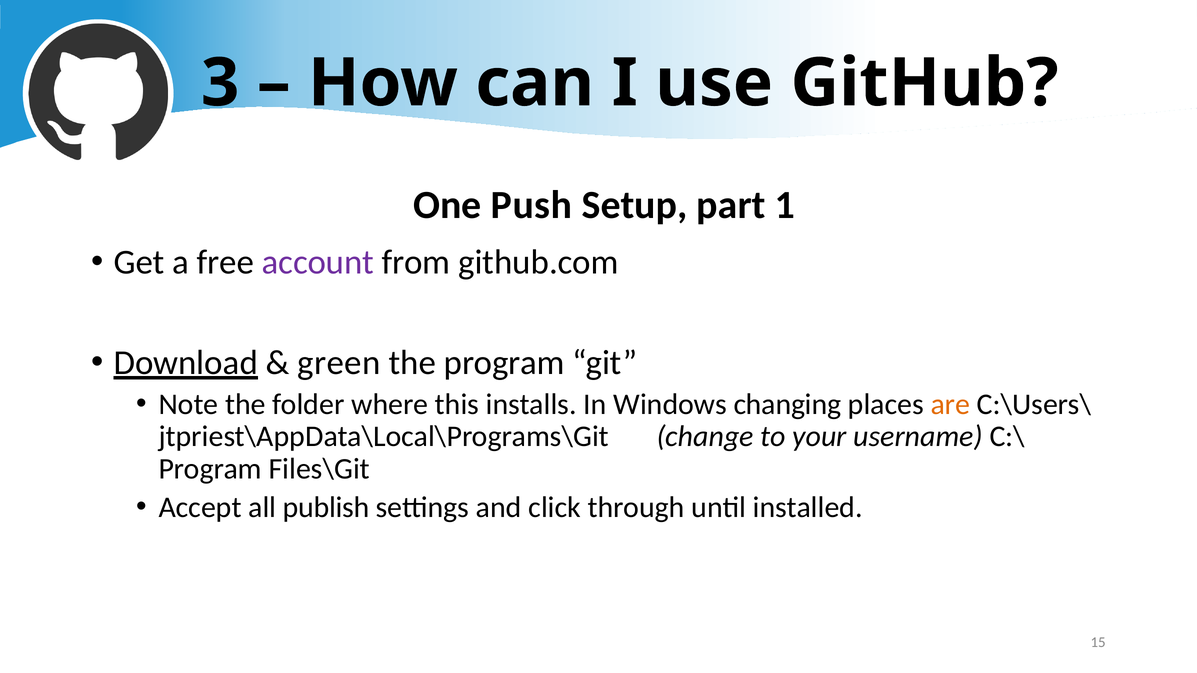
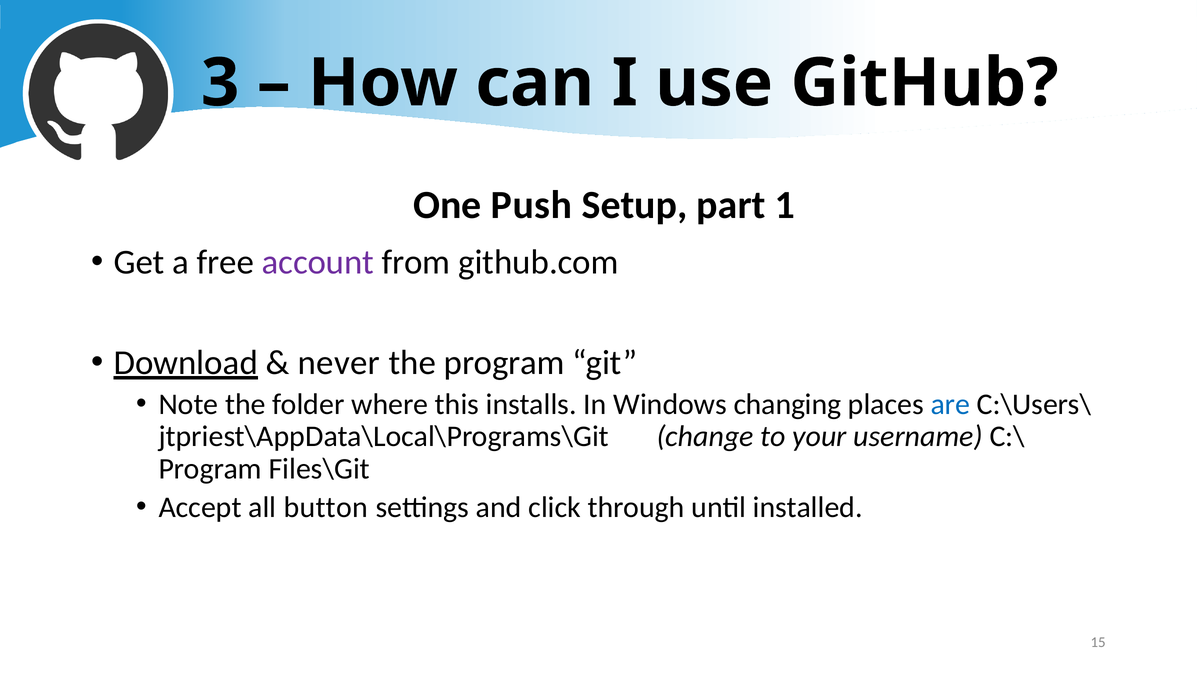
green: green -> never
are colour: orange -> blue
publish: publish -> button
